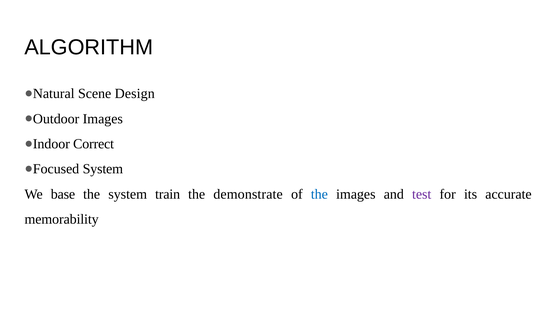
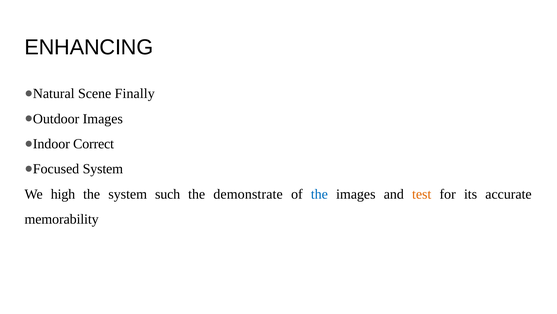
ALGORITHM: ALGORITHM -> ENHANCING
Design: Design -> Finally
base: base -> high
train: train -> such
test colour: purple -> orange
